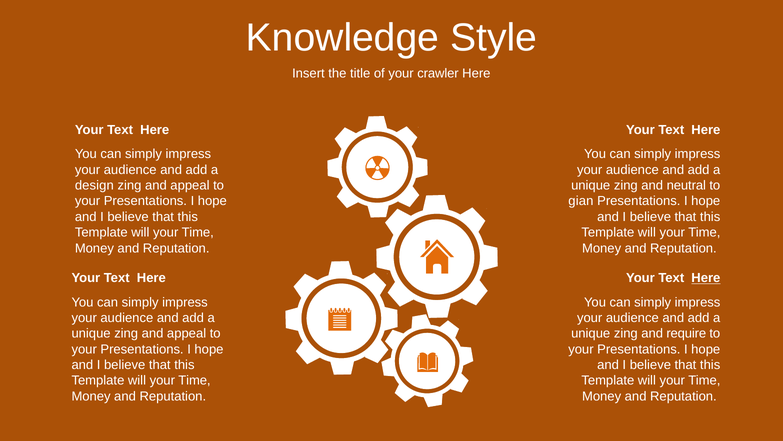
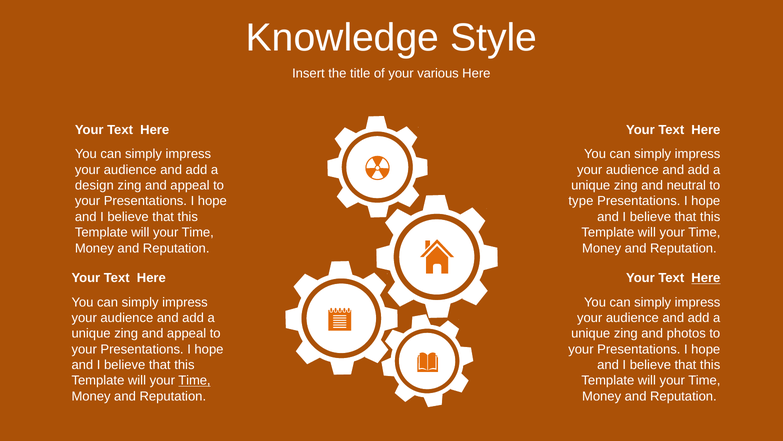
crawler: crawler -> various
gian: gian -> type
require: require -> photos
Time at (194, 380) underline: none -> present
